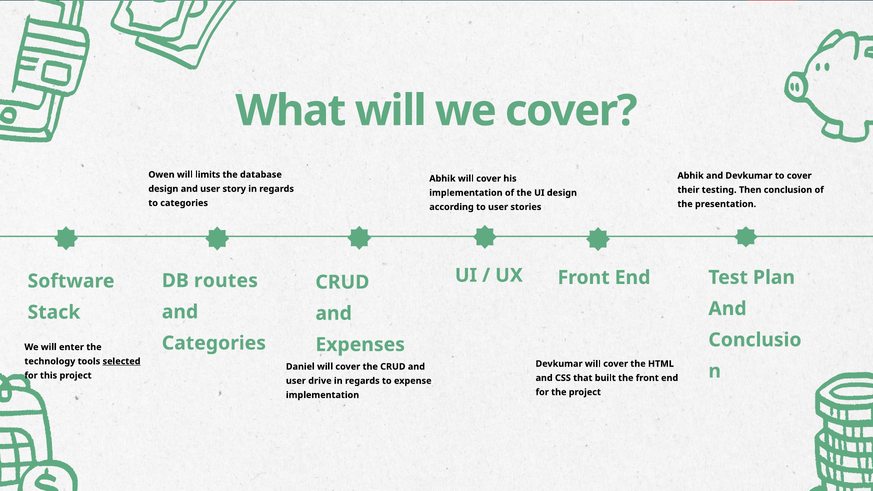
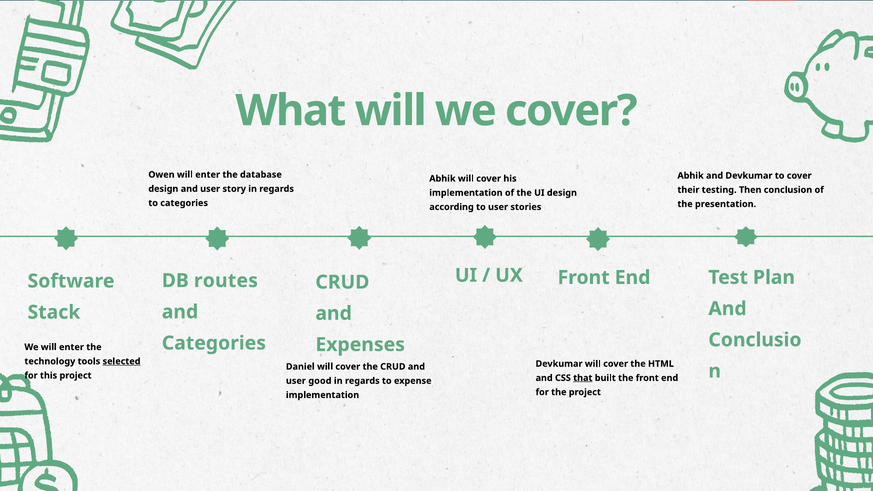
Owen will limits: limits -> enter
that underline: none -> present
drive: drive -> good
